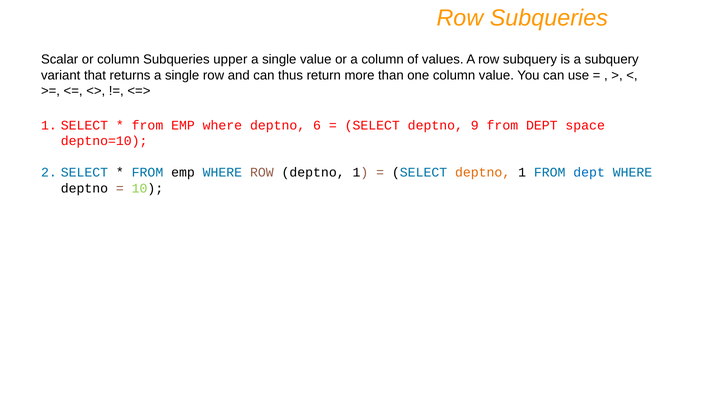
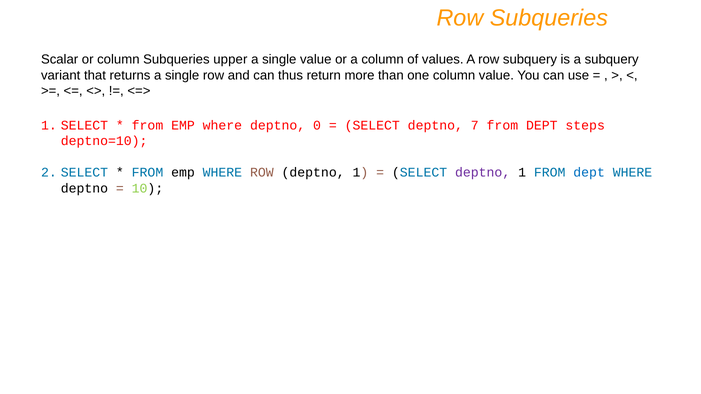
6: 6 -> 0
9: 9 -> 7
space: space -> steps
deptno at (483, 173) colour: orange -> purple
